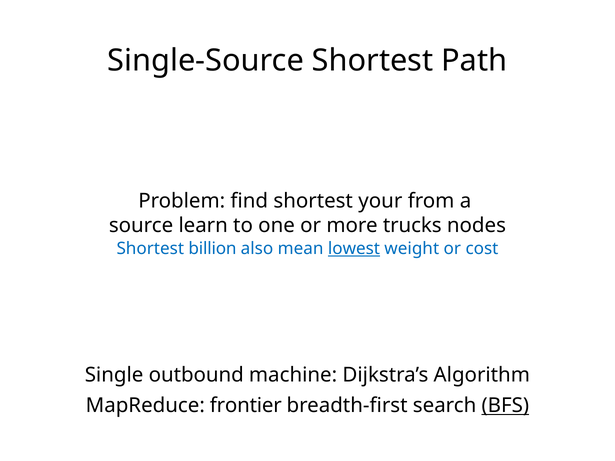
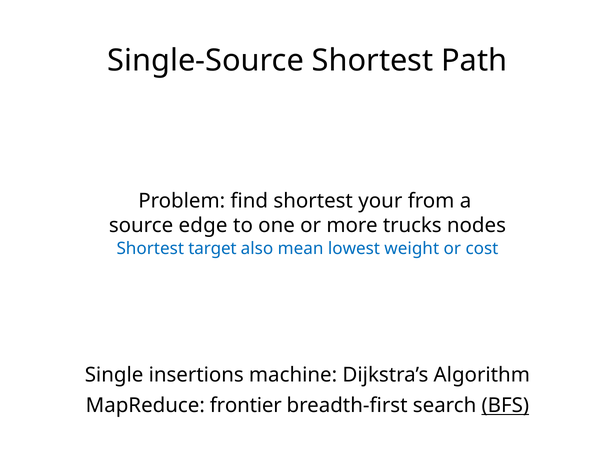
learn: learn -> edge
billion: billion -> target
lowest underline: present -> none
outbound: outbound -> insertions
